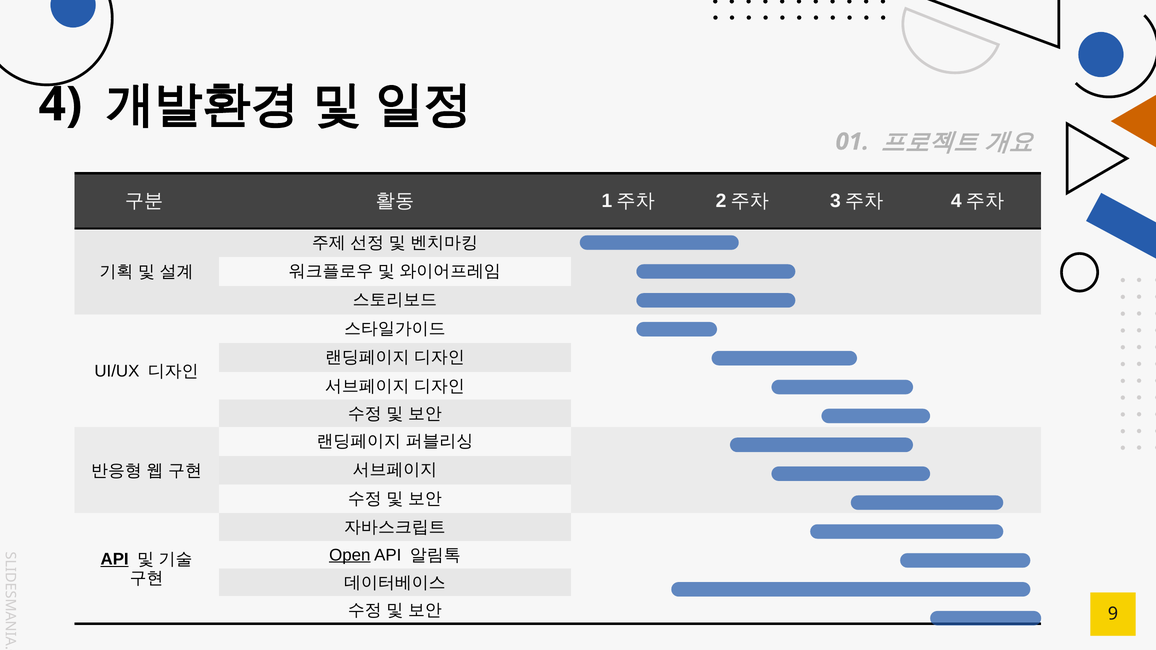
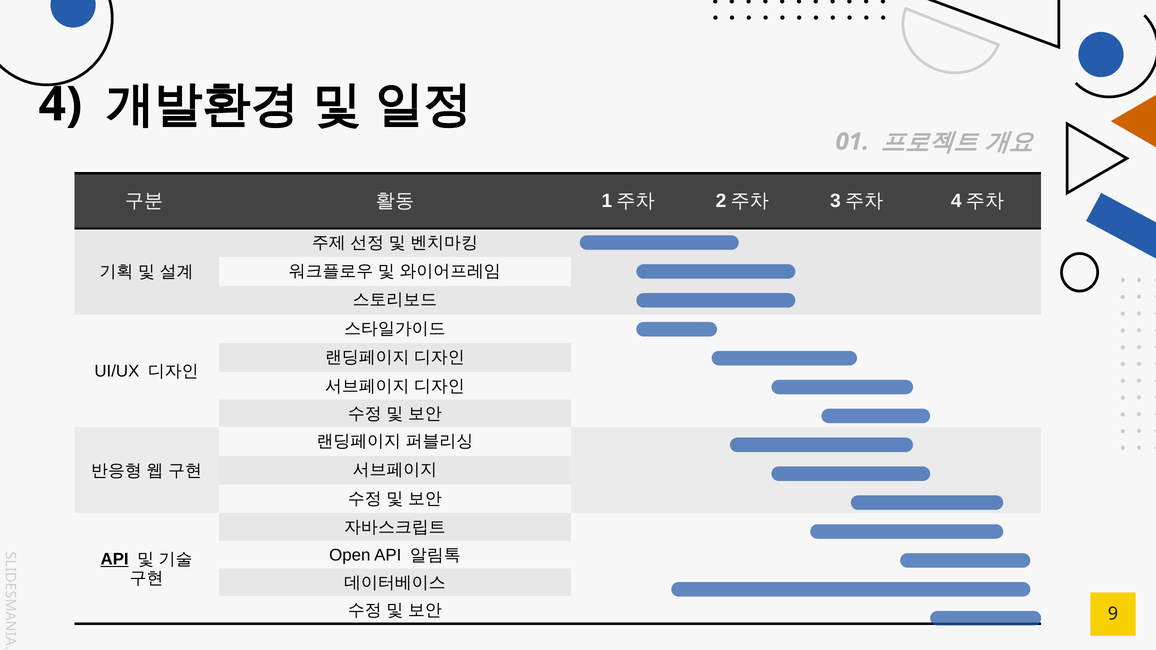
Open underline: present -> none
